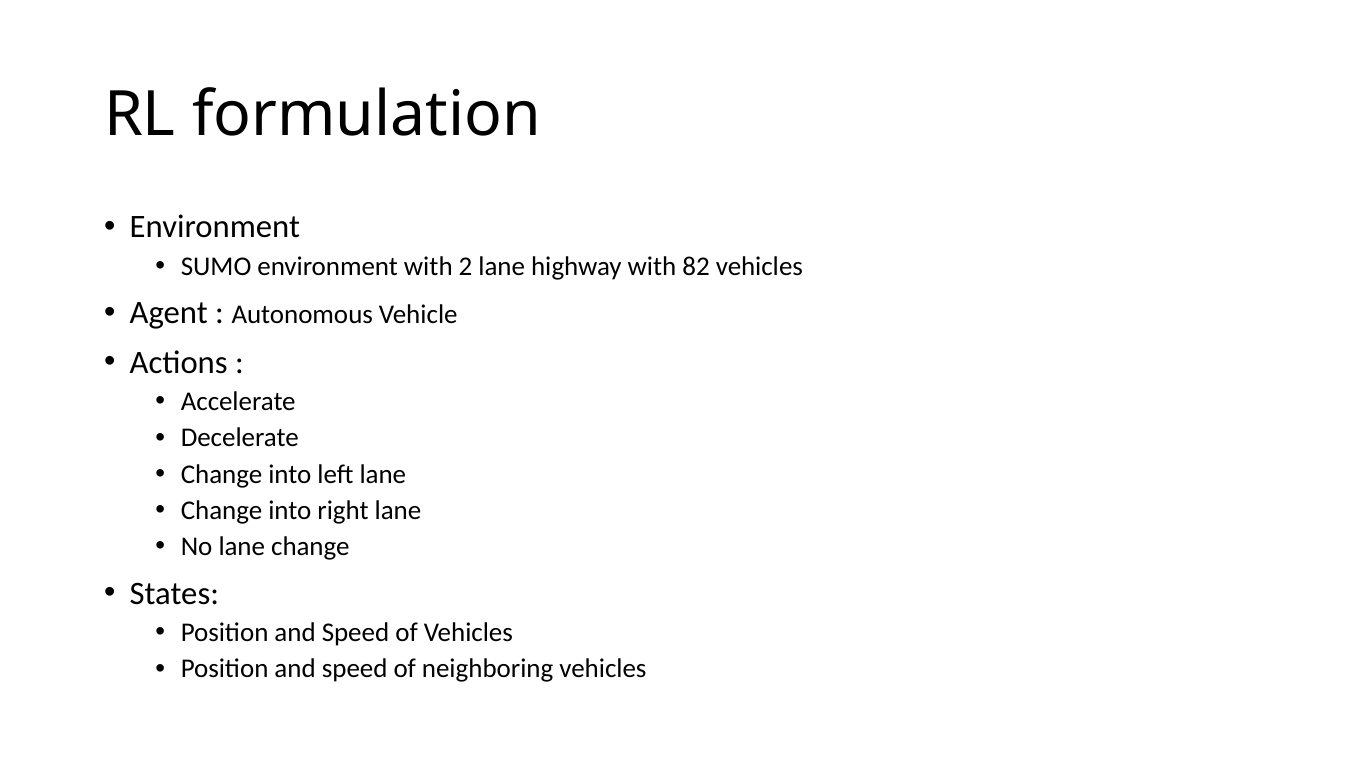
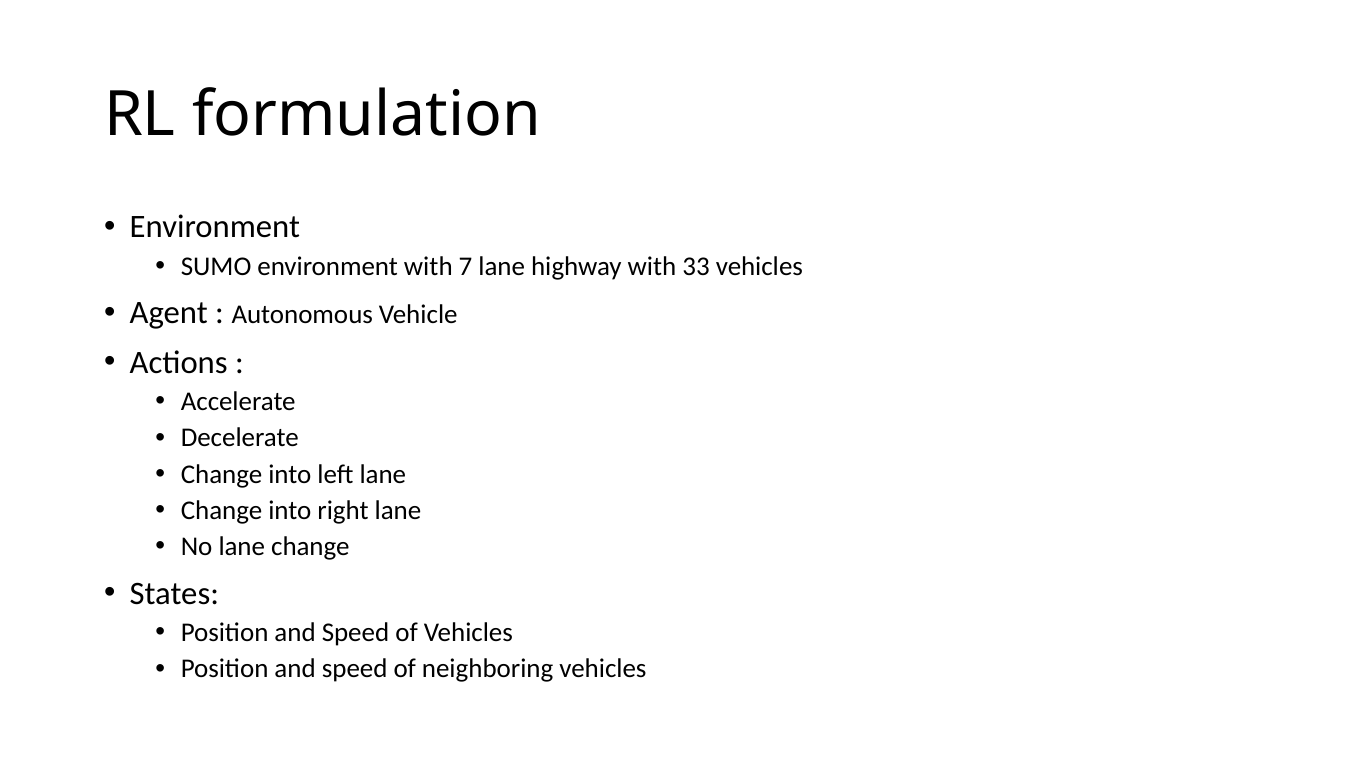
2: 2 -> 7
82: 82 -> 33
